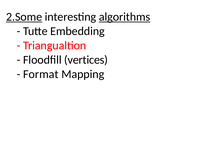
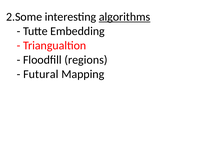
2.Some underline: present -> none
vertices: vertices -> regions
Format: Format -> Futural
